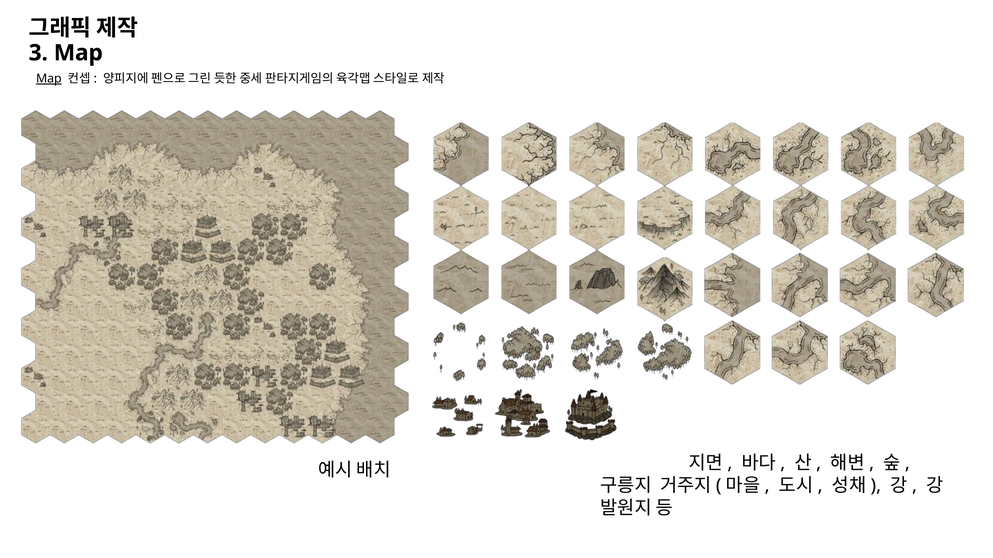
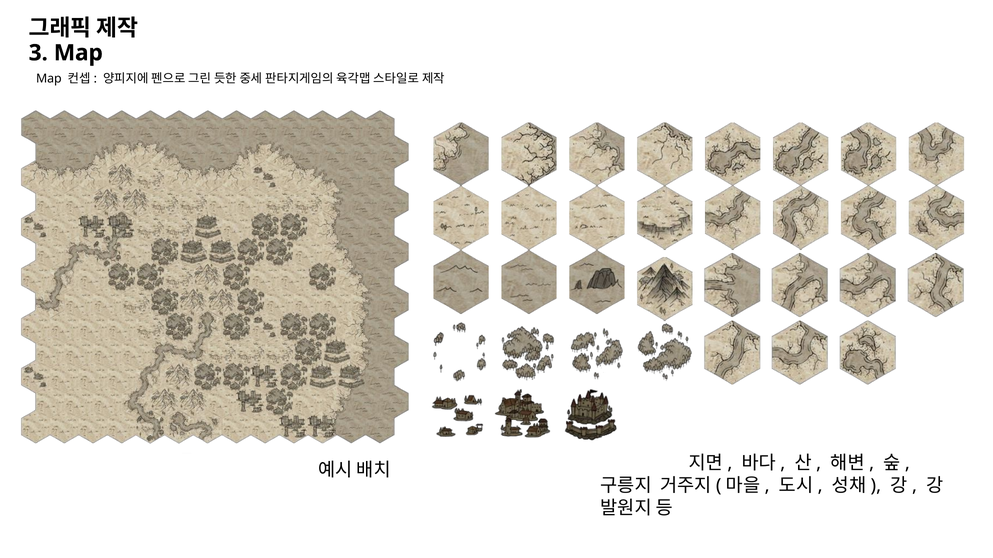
Map at (49, 79) underline: present -> none
